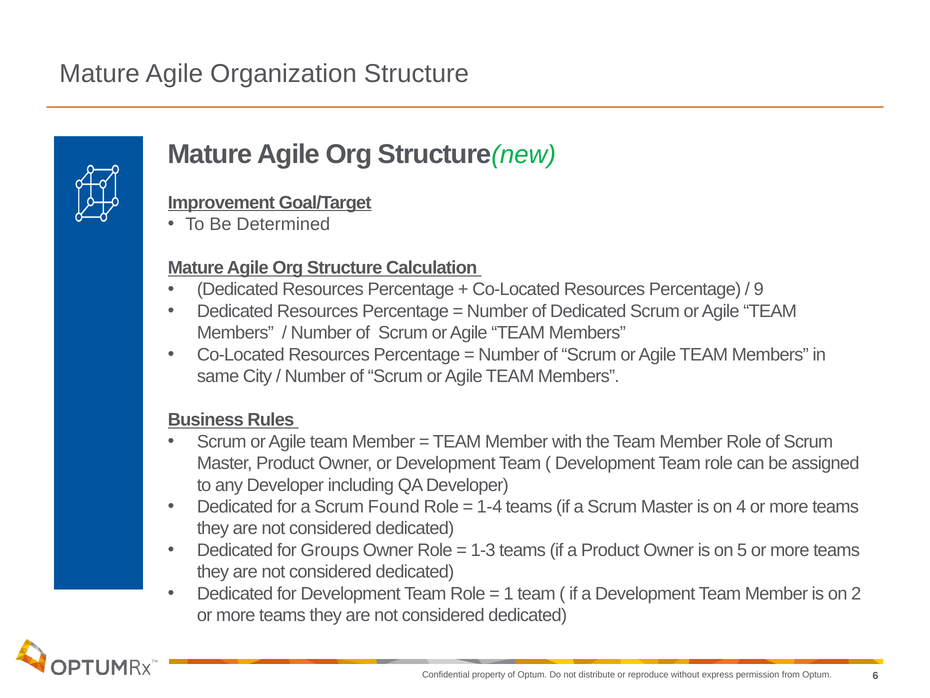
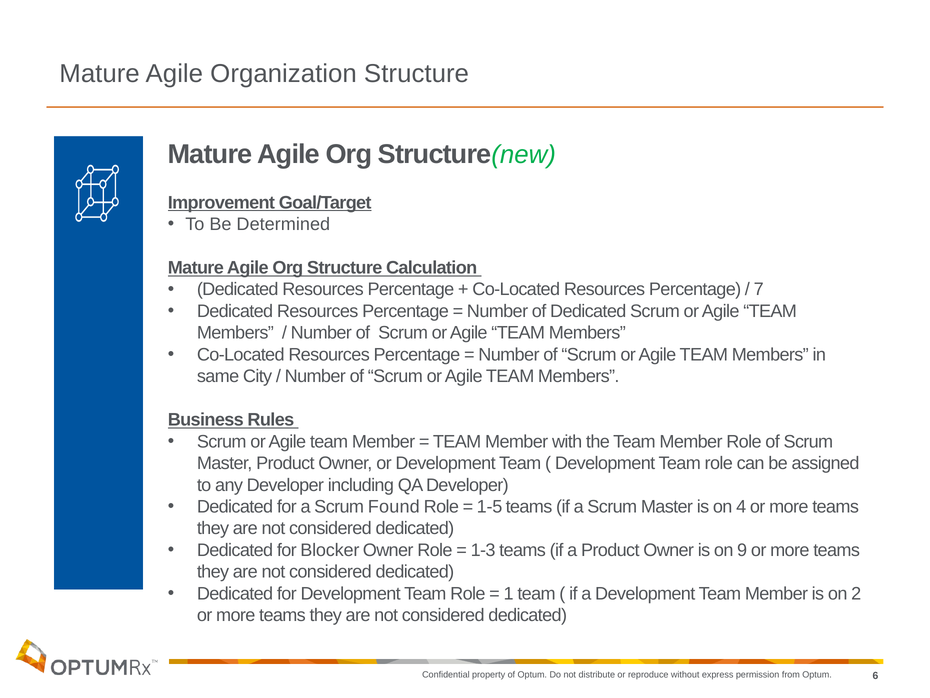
9: 9 -> 7
1-4: 1-4 -> 1-5
Groups: Groups -> Blocker
5: 5 -> 9
